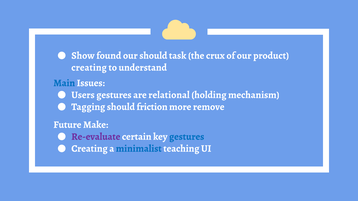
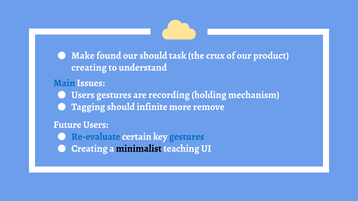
Show: Show -> Make
relational: relational -> recording
friction: friction -> infinite
Future Make: Make -> Users
Re-evaluate colour: purple -> blue
minimalist colour: blue -> black
